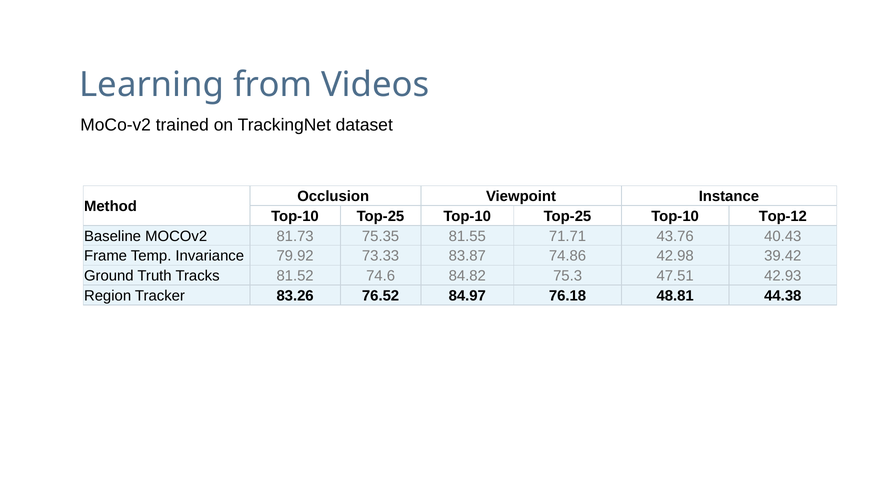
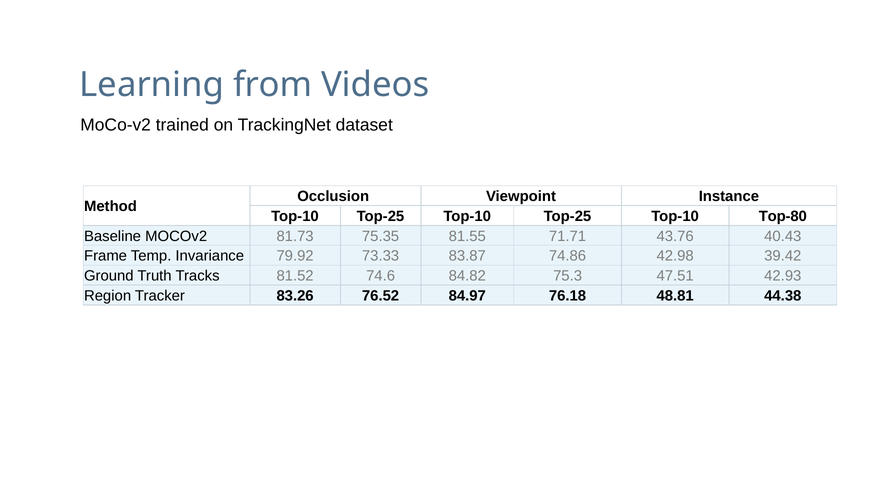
Top-12: Top-12 -> Top-80
